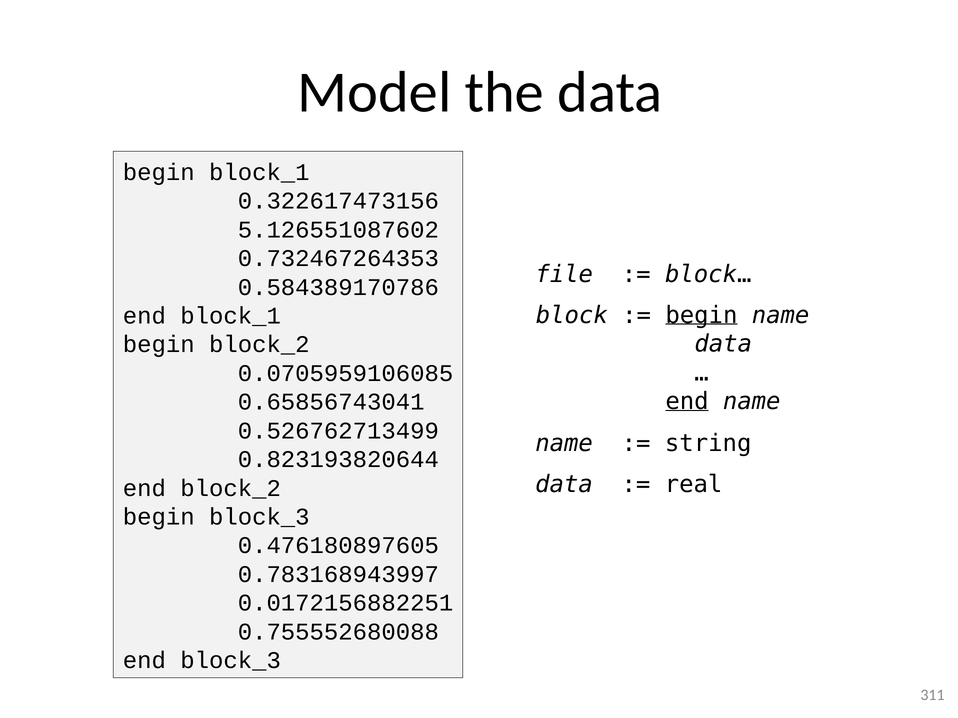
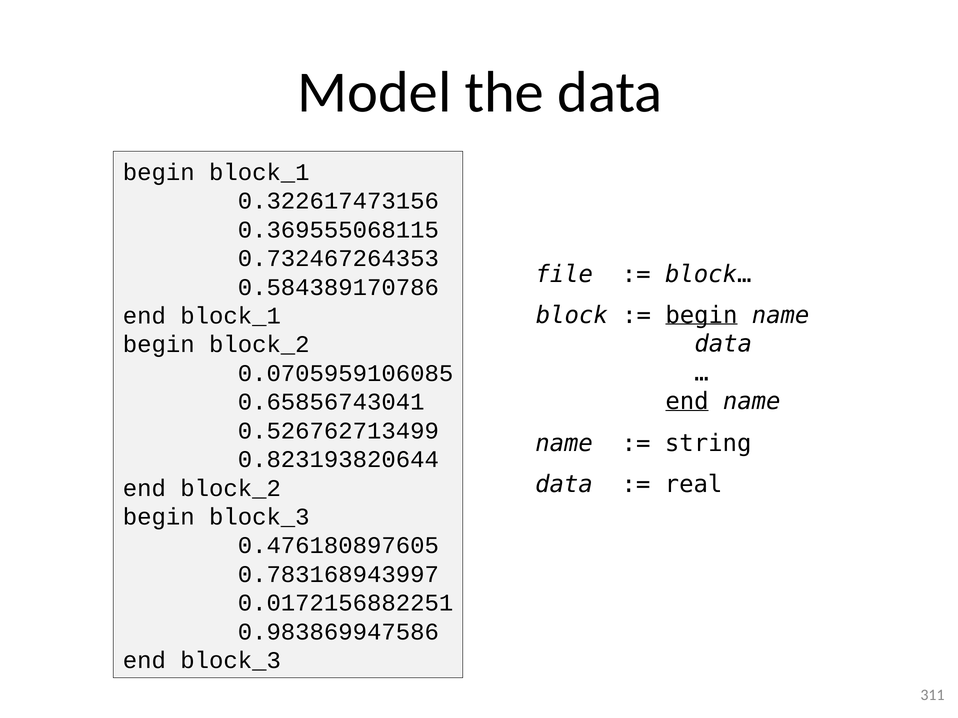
5.126551087602: 5.126551087602 -> 0.369555068115
0.755552680088: 0.755552680088 -> 0.983869947586
